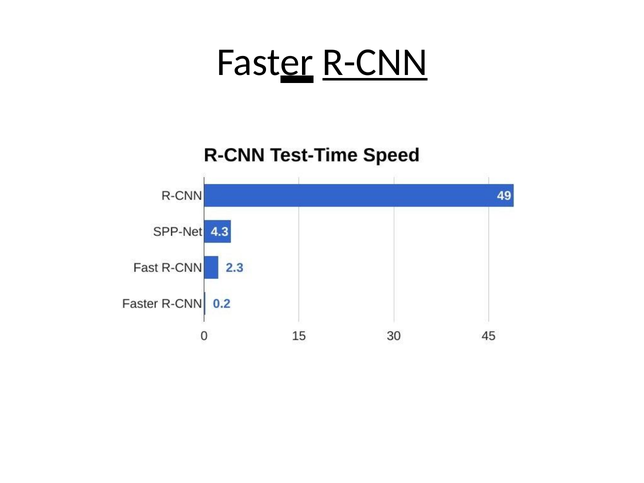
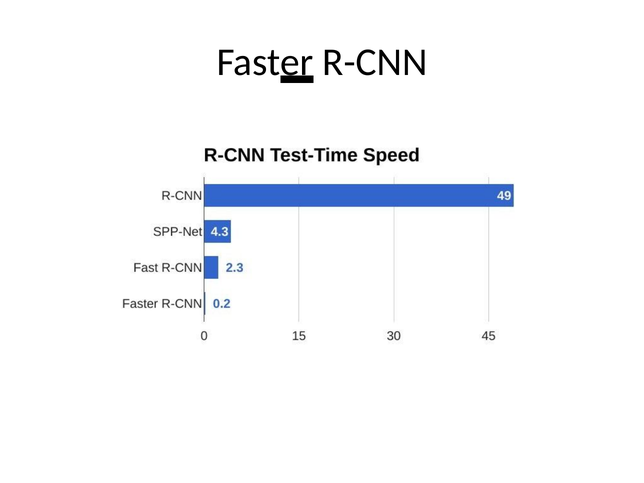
R-CNN underline: present -> none
